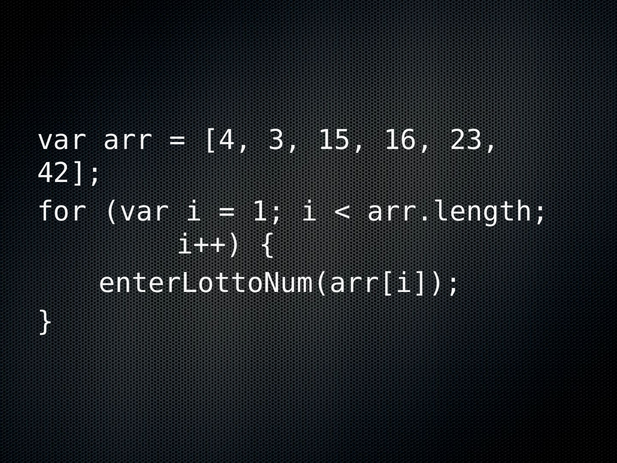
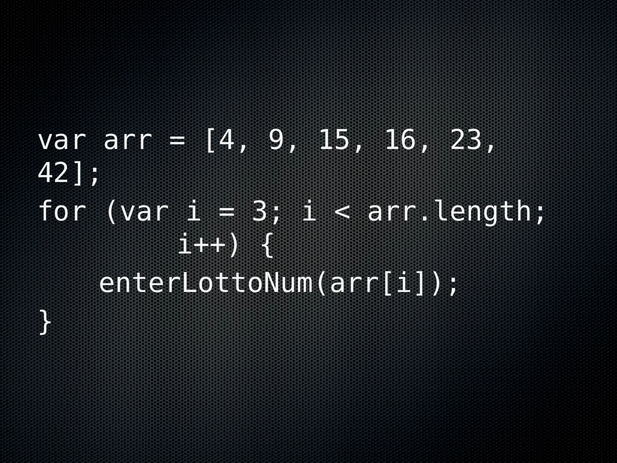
3: 3 -> 9
1: 1 -> 3
